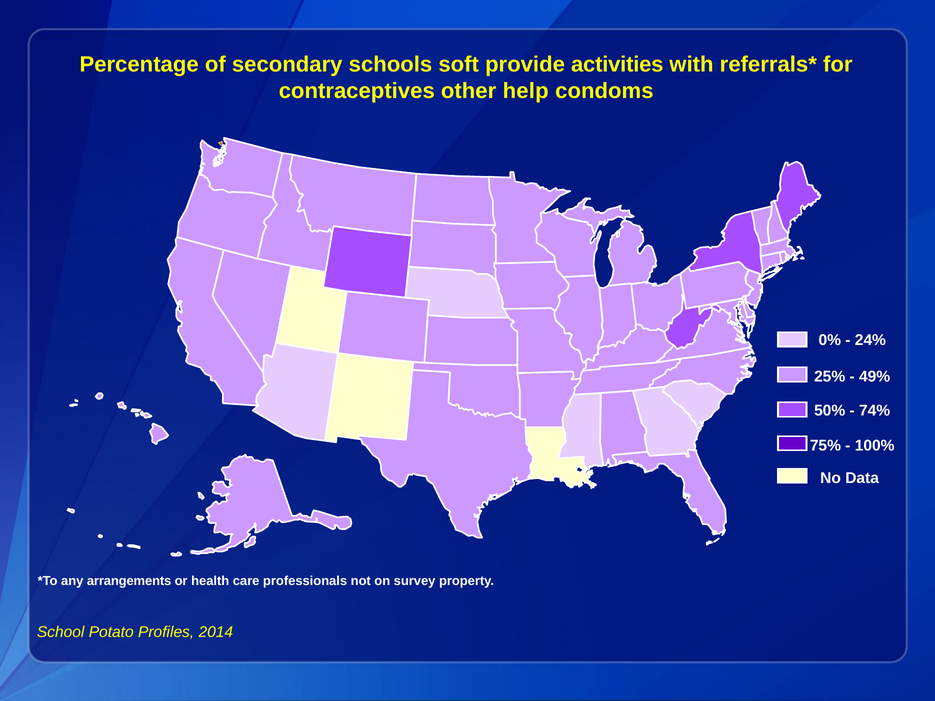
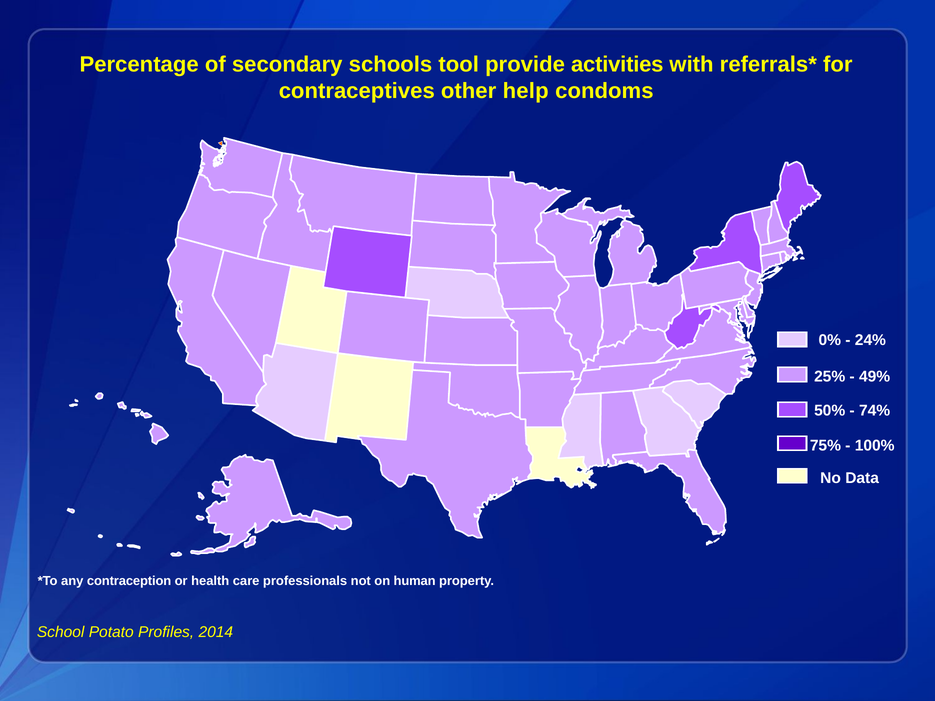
soft: soft -> tool
arrangements: arrangements -> contraception
survey: survey -> human
